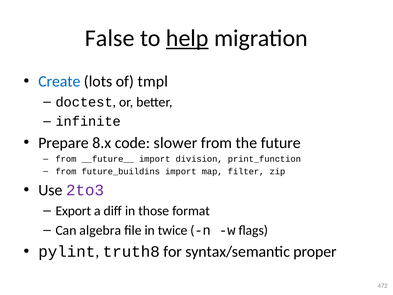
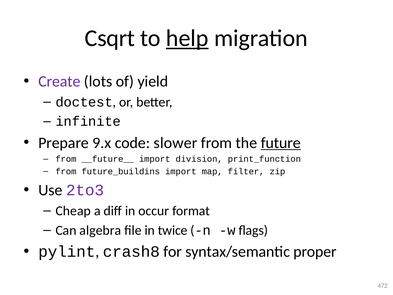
False: False -> Csqrt
Create colour: blue -> purple
tmpl: tmpl -> yield
8.x: 8.x -> 9.x
future underline: none -> present
Export: Export -> Cheap
those: those -> occur
truth8: truth8 -> crash8
